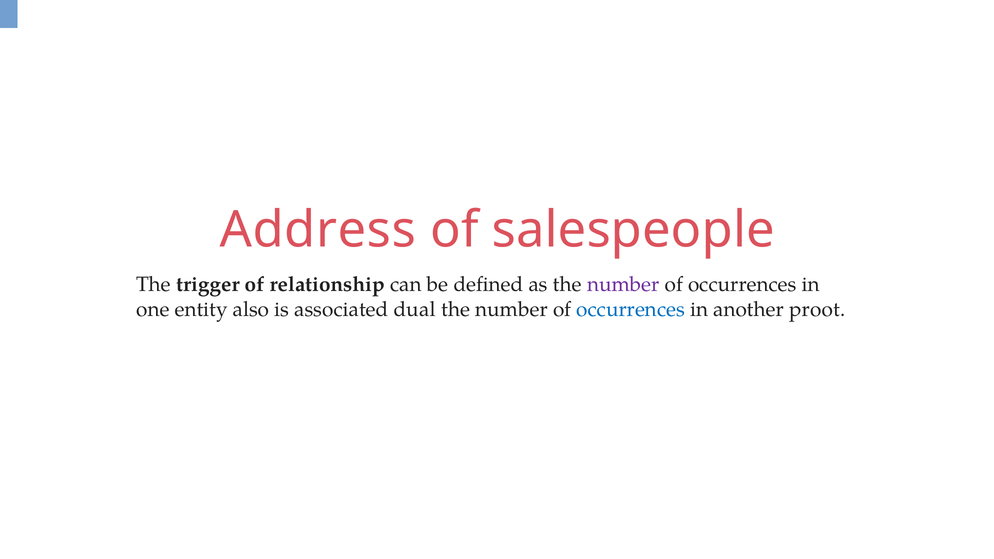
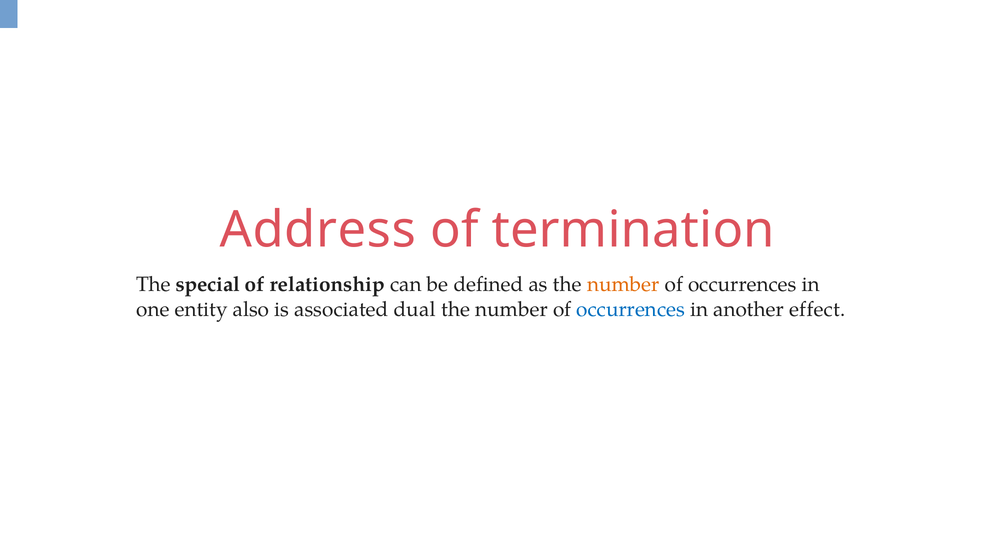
salespeople: salespeople -> termination
trigger: trigger -> special
number at (623, 285) colour: purple -> orange
proot: proot -> effect
